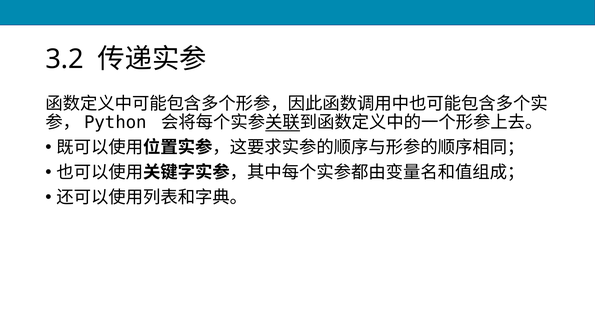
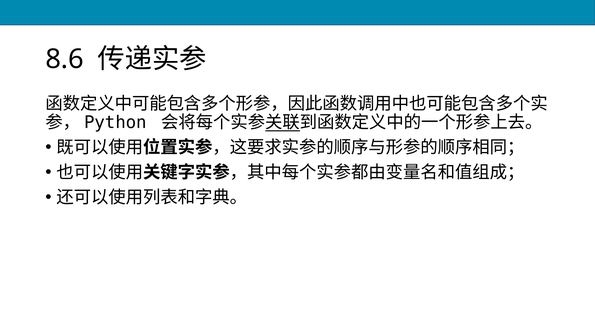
3.2: 3.2 -> 8.6
